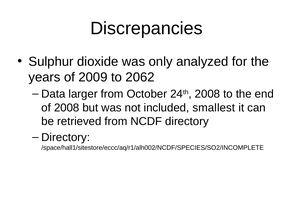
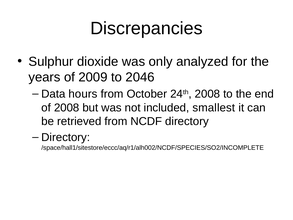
2062: 2062 -> 2046
larger: larger -> hours
